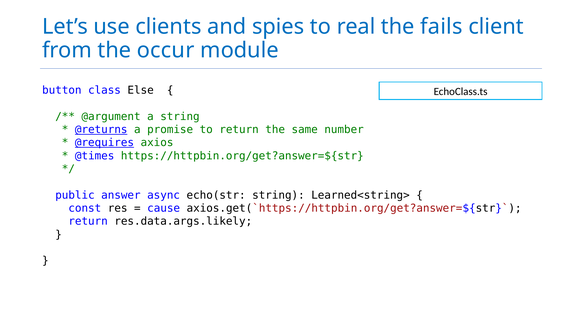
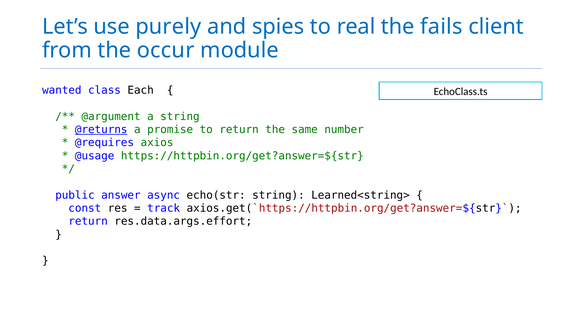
clients: clients -> purely
button: button -> wanted
Else: Else -> Each
@requires underline: present -> none
@times: @times -> @usage
cause: cause -> track
res.data.args.likely: res.data.args.likely -> res.data.args.effort
